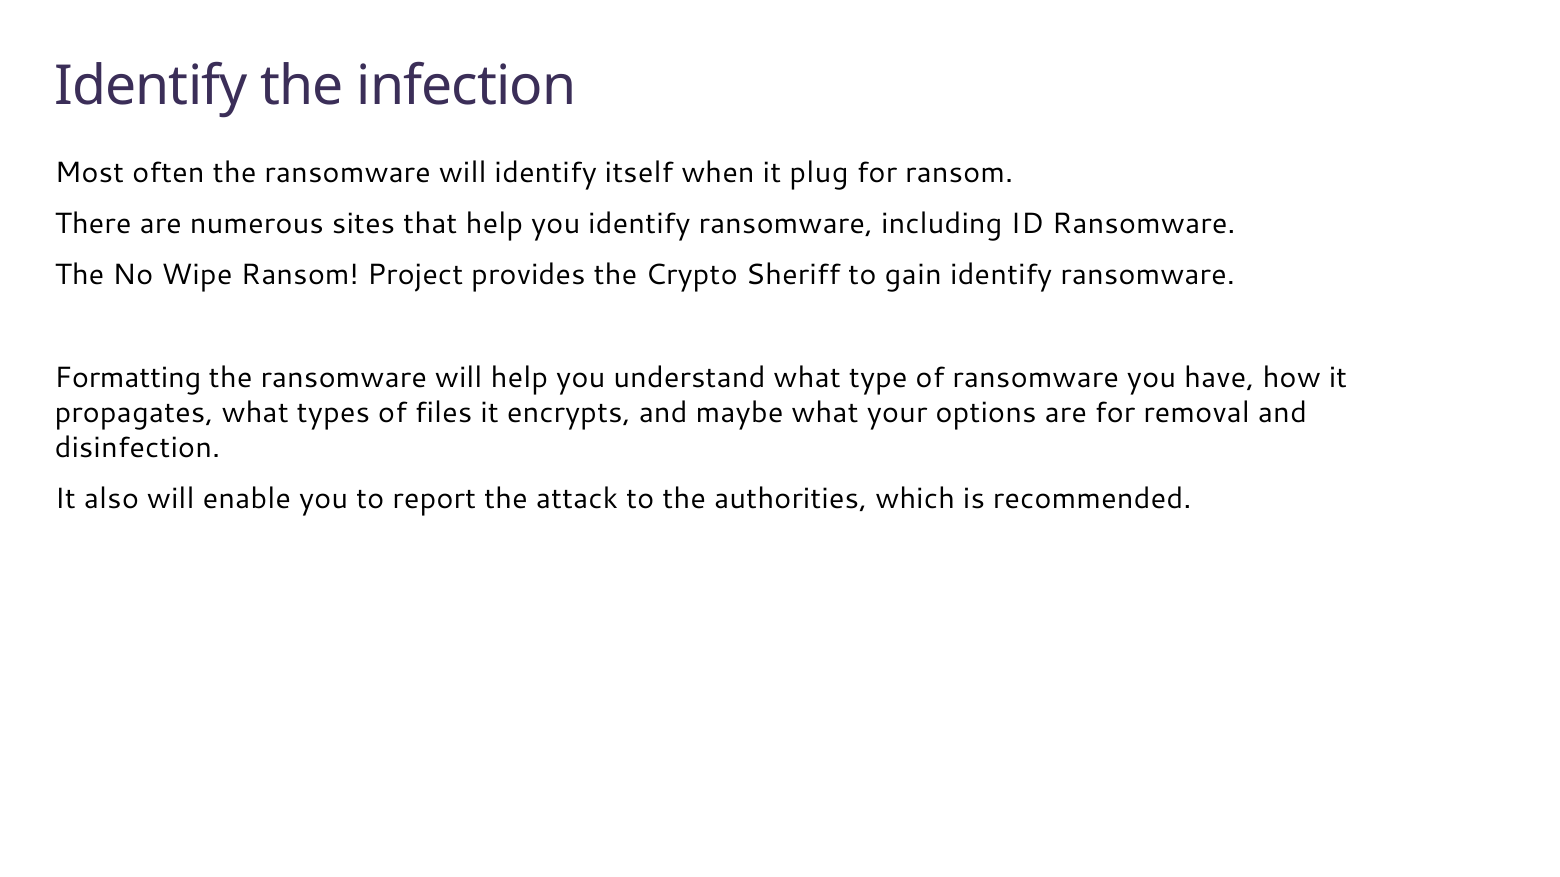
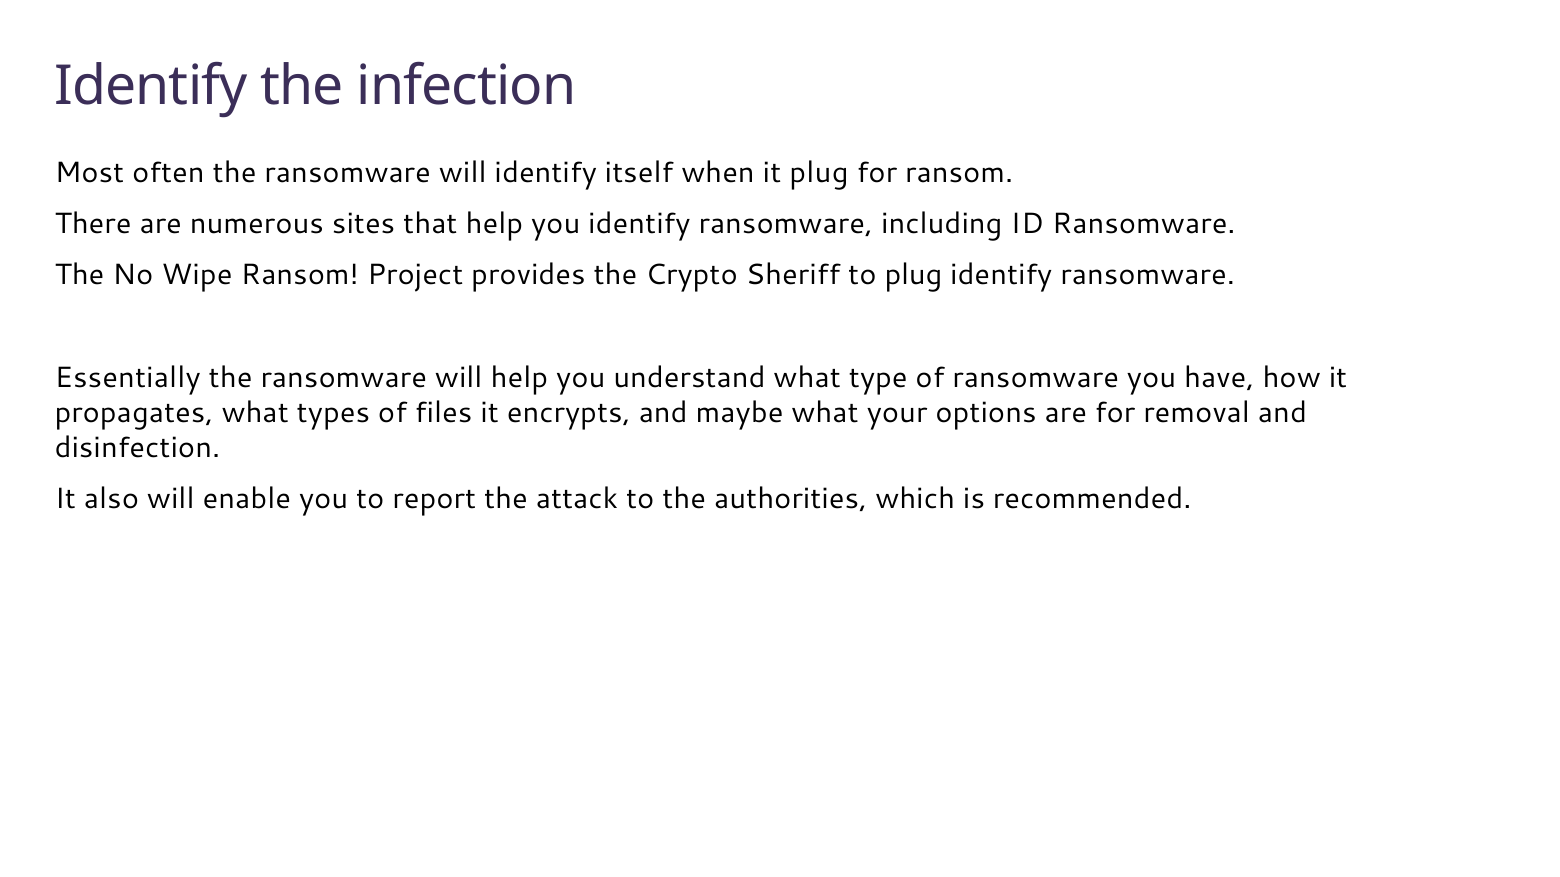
to gain: gain -> plug
Formatting: Formatting -> Essentially
